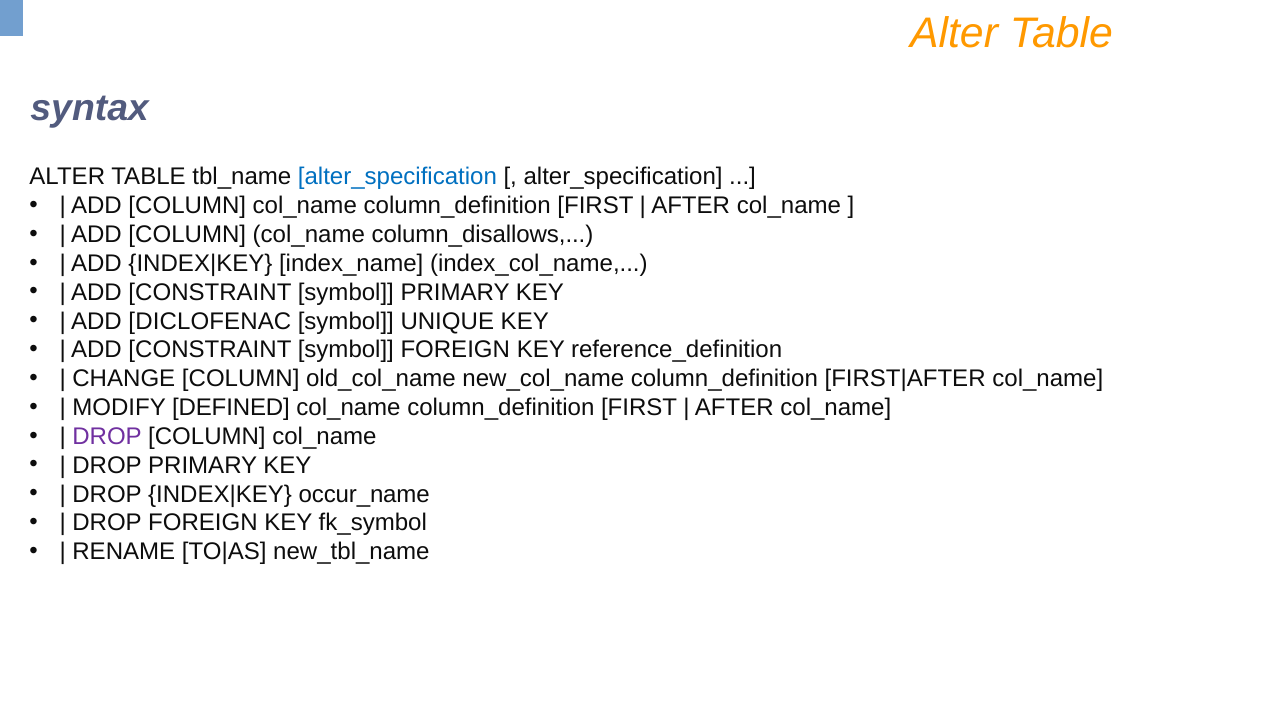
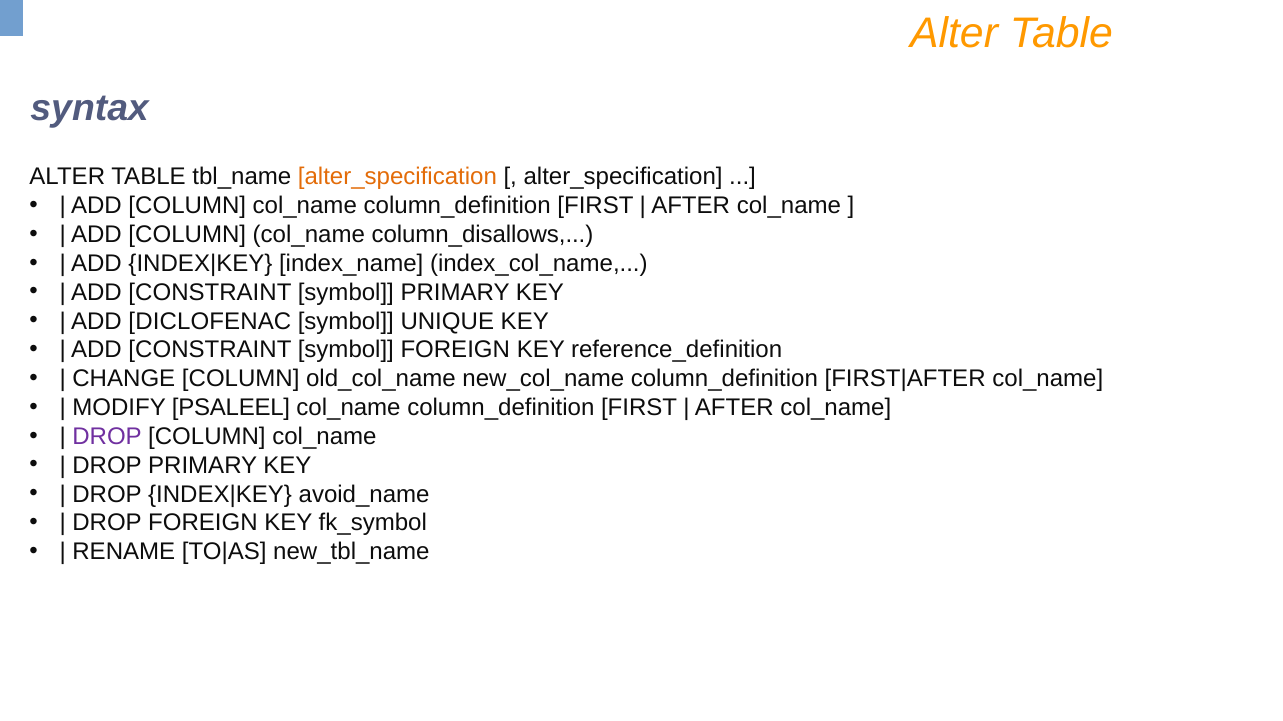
alter_specification at (397, 177) colour: blue -> orange
DEFINED: DEFINED -> PSALEEL
occur_name: occur_name -> avoid_name
